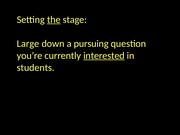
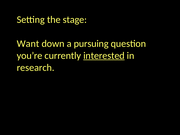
the underline: present -> none
Large: Large -> Want
students: students -> research
